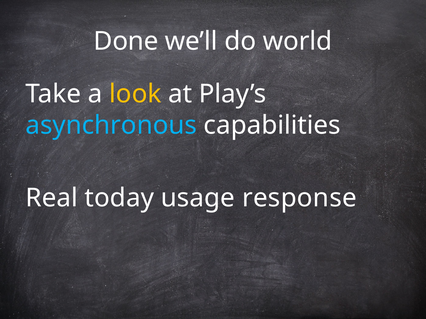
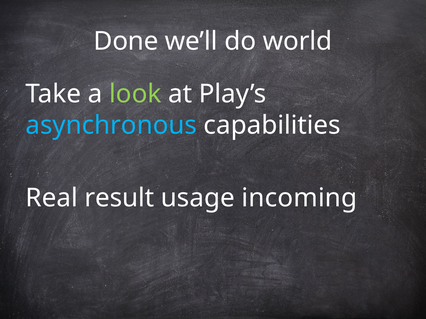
look colour: yellow -> light green
today: today -> result
response: response -> incoming
